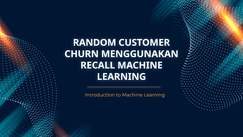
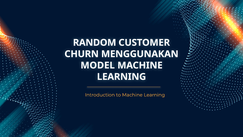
RECALL: RECALL -> MODEL
